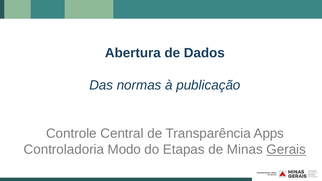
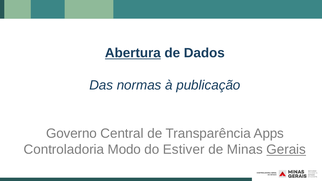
Abertura underline: none -> present
Controle: Controle -> Governo
Etapas: Etapas -> Estiver
